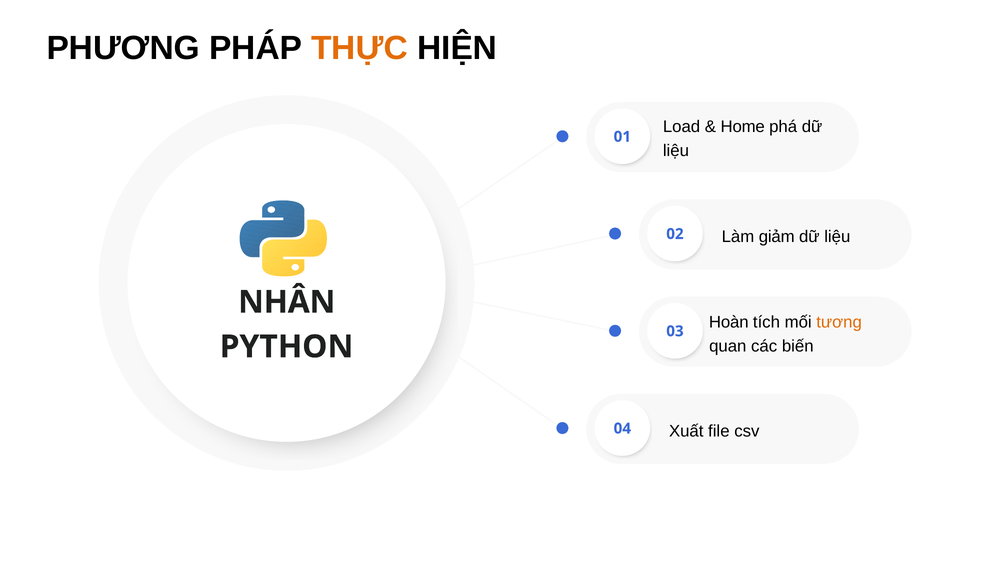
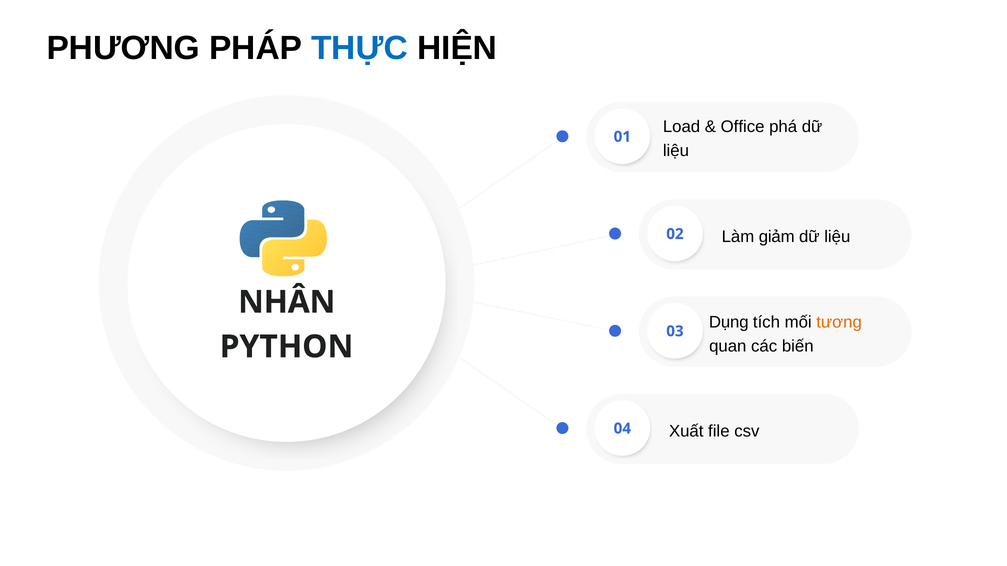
THỰC colour: orange -> blue
Home: Home -> Office
Hoàn: Hoàn -> Dụng
